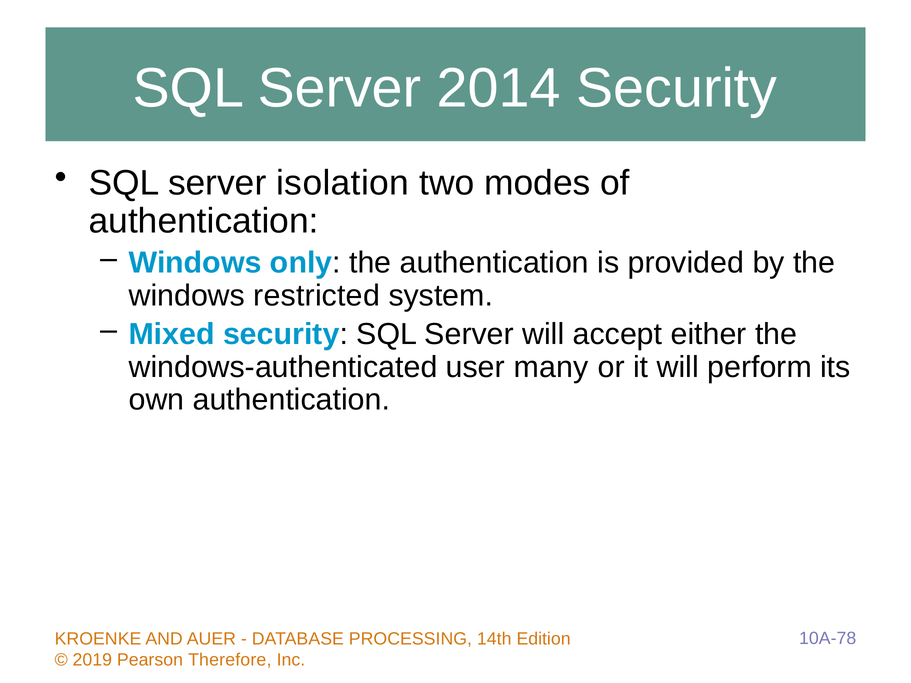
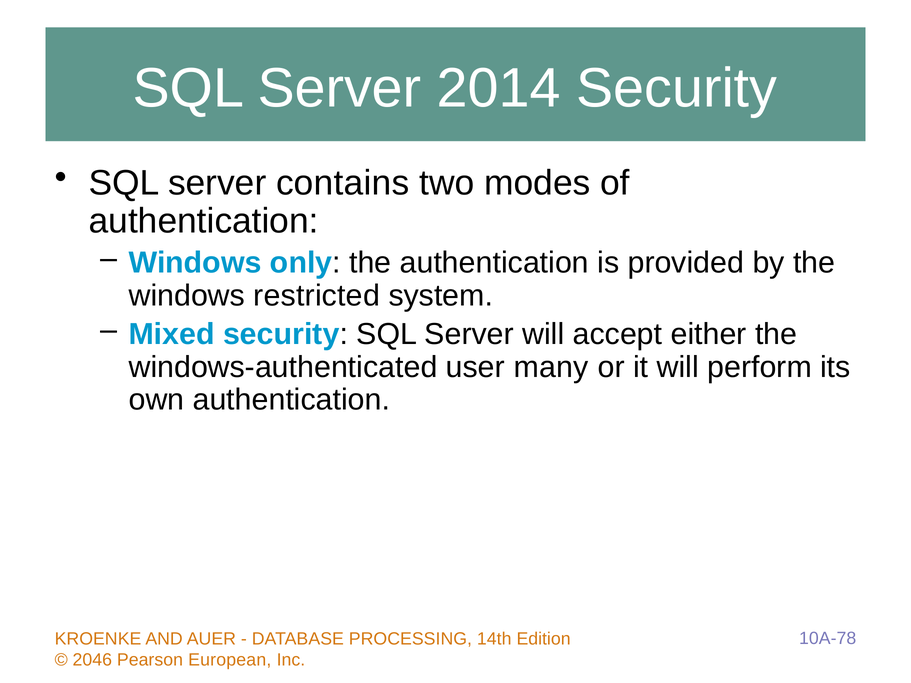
isolation: isolation -> contains
2019: 2019 -> 2046
Therefore: Therefore -> European
